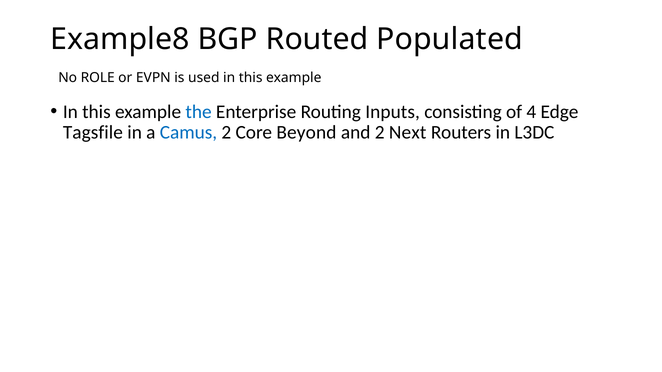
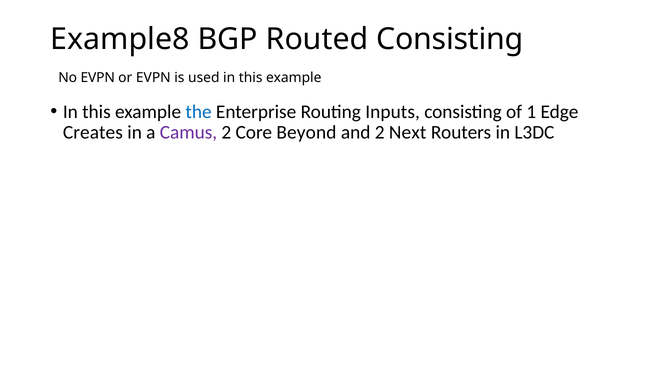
Routed Populated: Populated -> Consisting
No ROLE: ROLE -> EVPN
4: 4 -> 1
Tagsfile: Tagsfile -> Creates
Camus colour: blue -> purple
